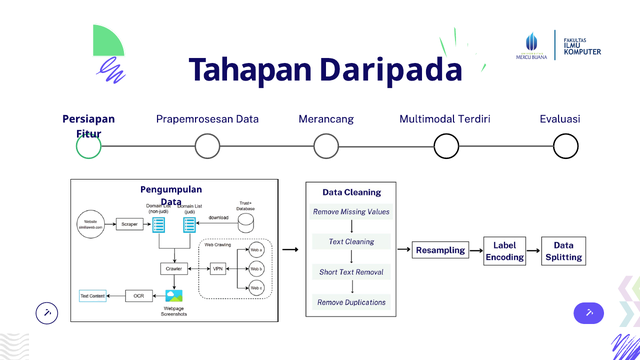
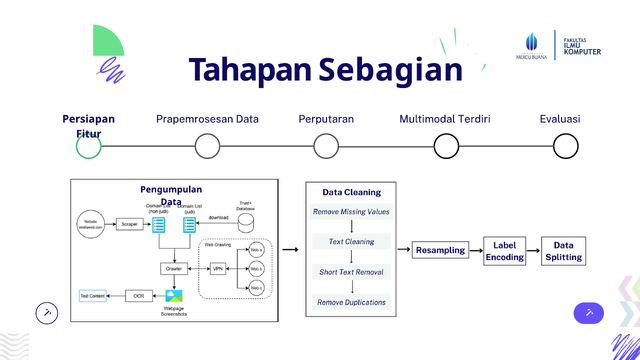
Daripada: Daripada -> Sebagian
Merancang: Merancang -> Perputaran
